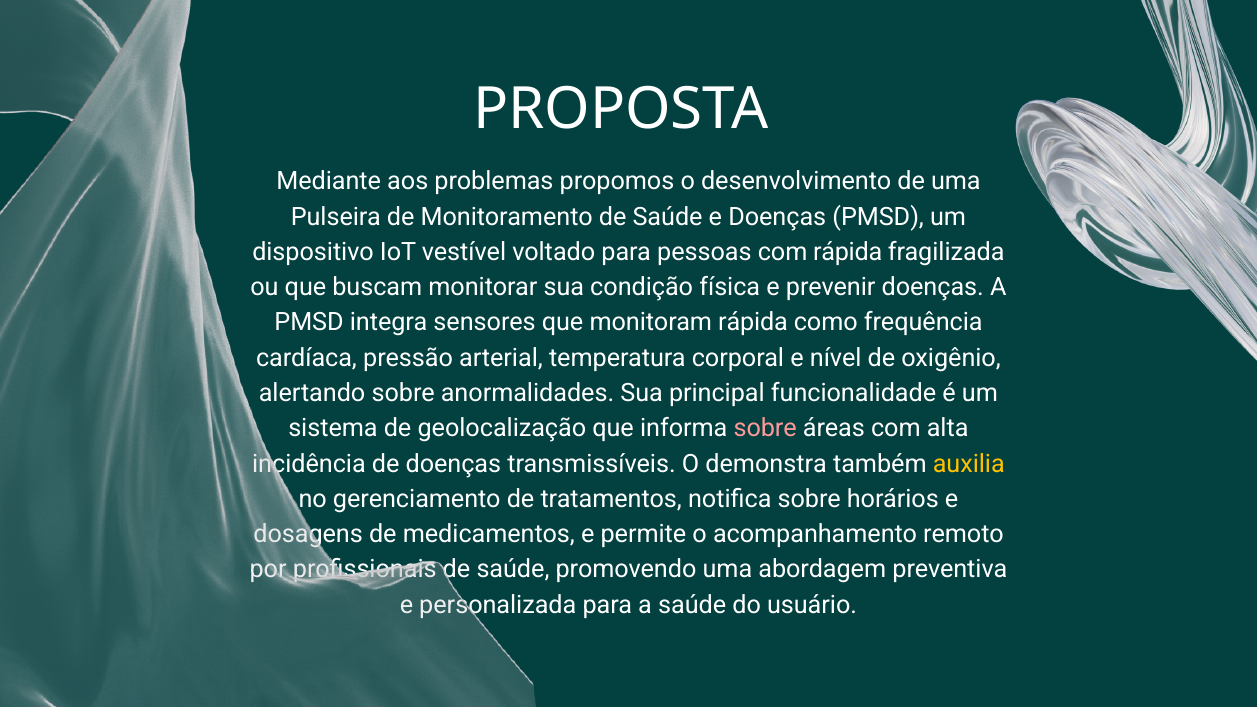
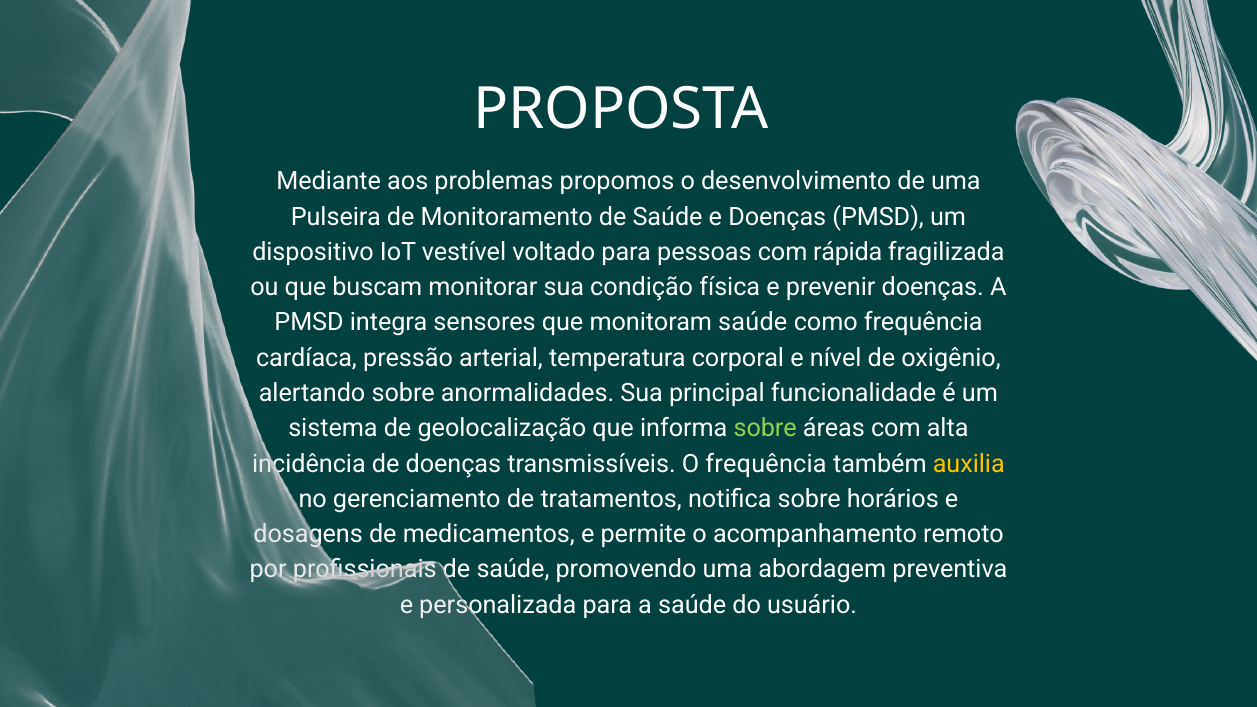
monitoram rápida: rápida -> saúde
sobre at (765, 429) colour: pink -> light green
O demonstra: demonstra -> frequência
